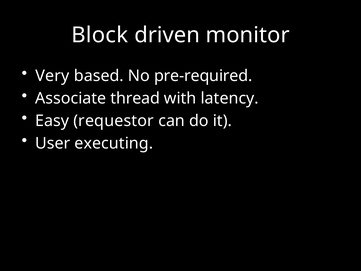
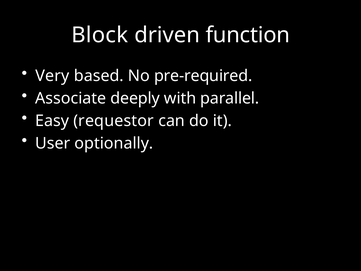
monitor: monitor -> function
thread: thread -> deeply
latency: latency -> parallel
executing: executing -> optionally
